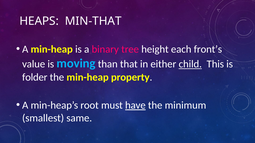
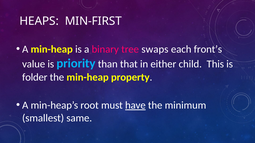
MIN-THAT: MIN-THAT -> MIN-FIRST
height: height -> swaps
moving: moving -> priority
child underline: present -> none
